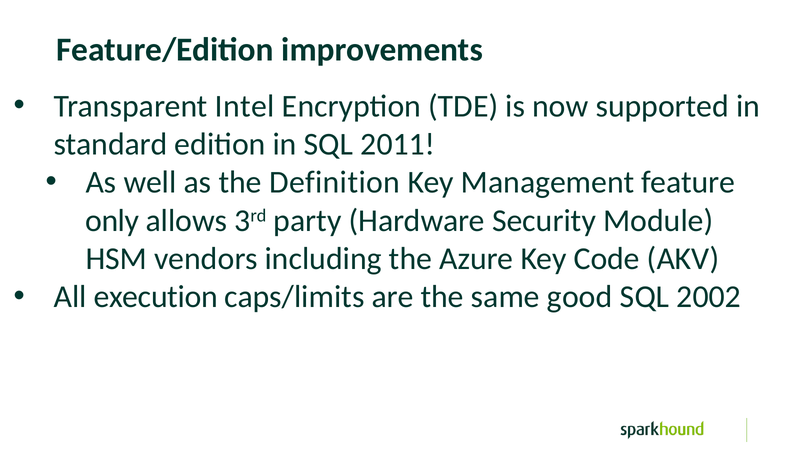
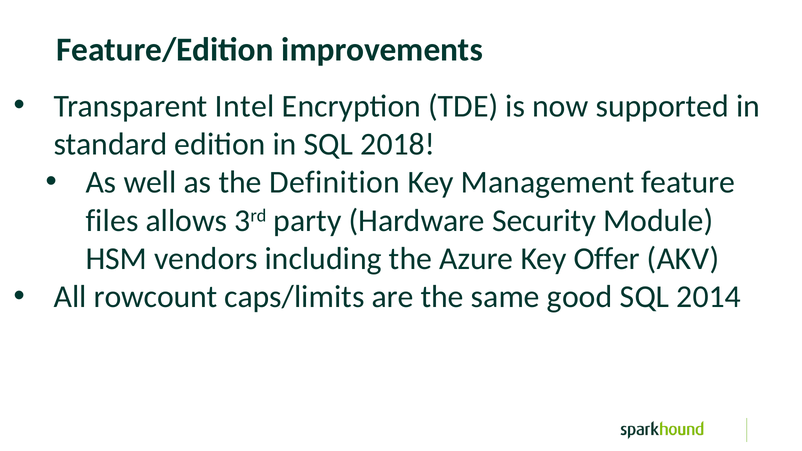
2011: 2011 -> 2018
only: only -> files
Code: Code -> Offer
execution: execution -> rowcount
2002: 2002 -> 2014
